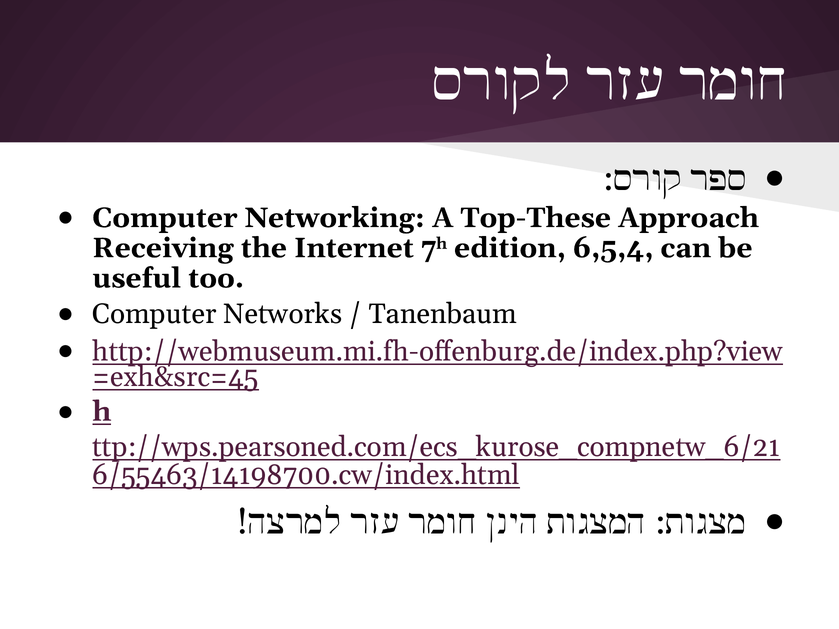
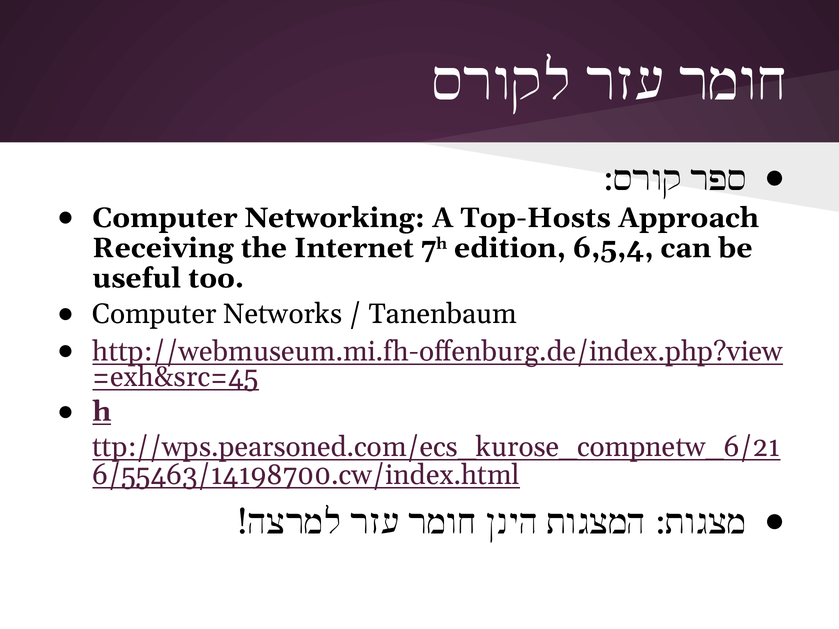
Top-These: Top-These -> Top-Hosts
